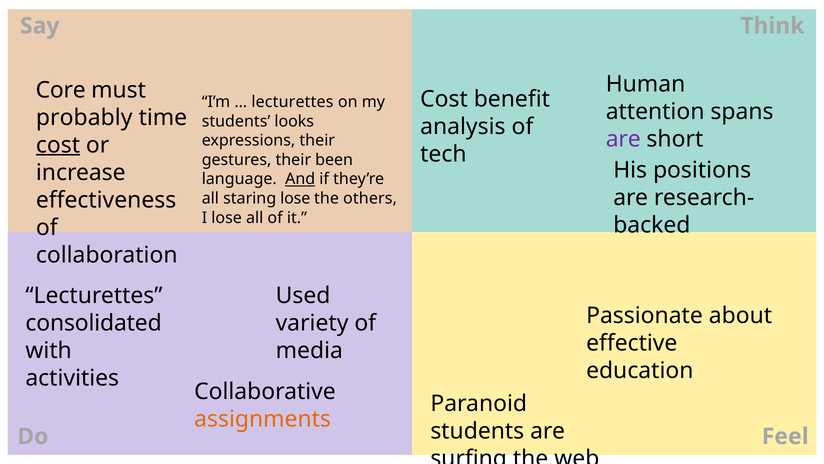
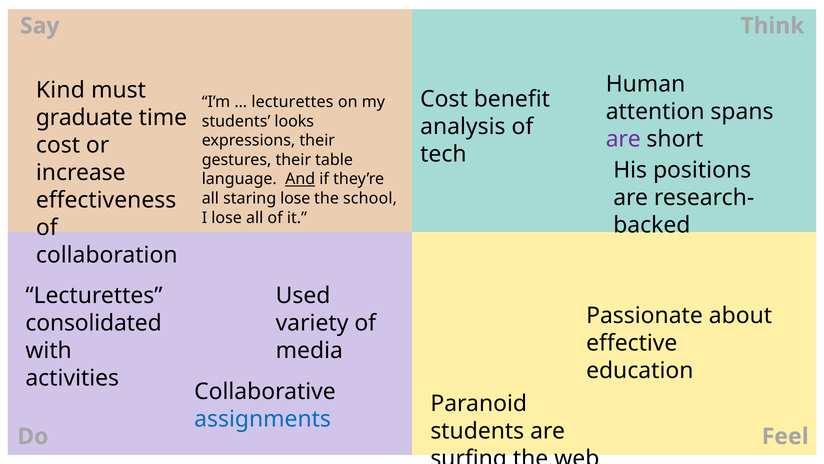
Core: Core -> Kind
probably: probably -> graduate
cost at (58, 145) underline: present -> none
been: been -> table
others: others -> school
assignments colour: orange -> blue
